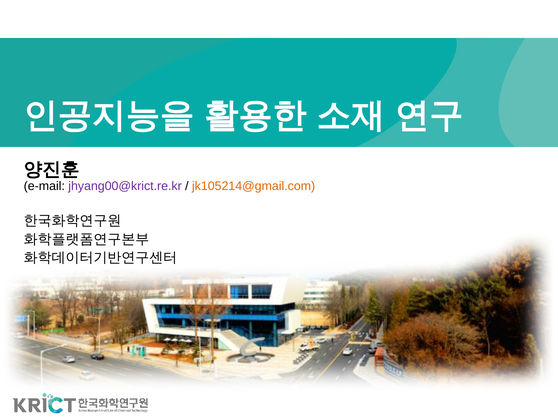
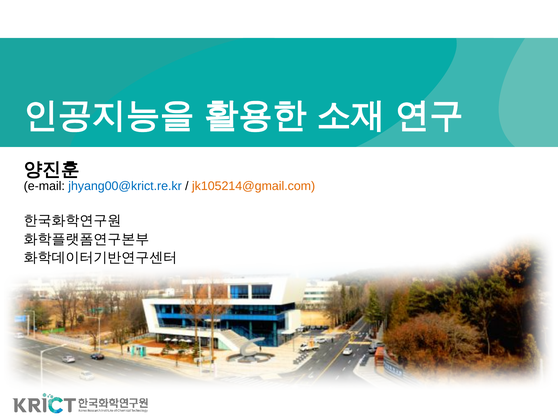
jhyang00@krict.re.kr colour: purple -> blue
